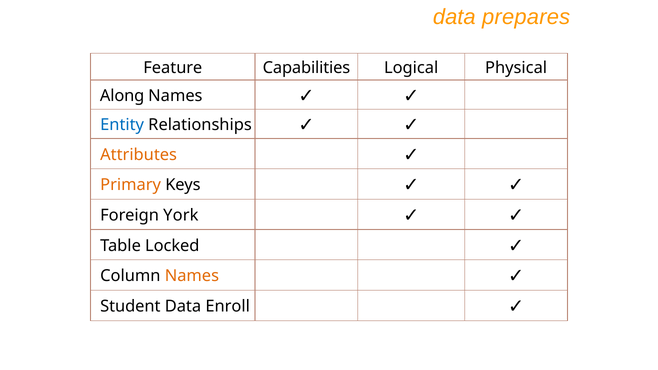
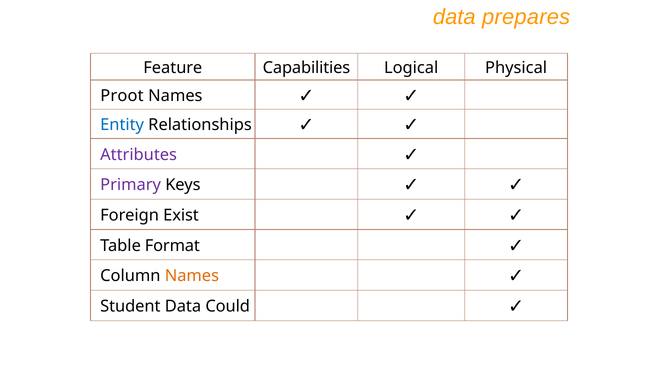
Along: Along -> Proot
Attributes colour: orange -> purple
Primary colour: orange -> purple
York: York -> Exist
Locked: Locked -> Format
Enroll: Enroll -> Could
